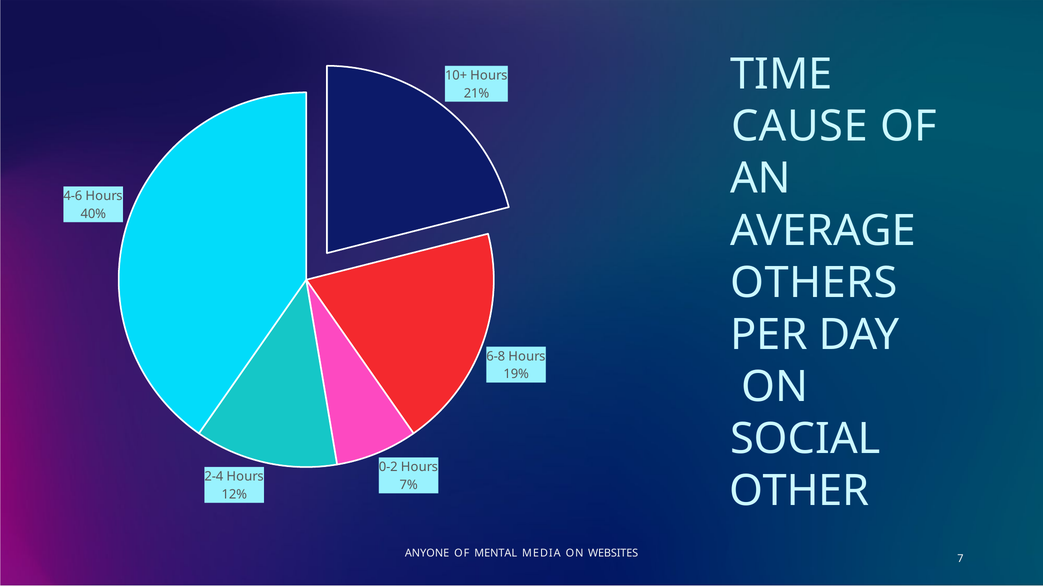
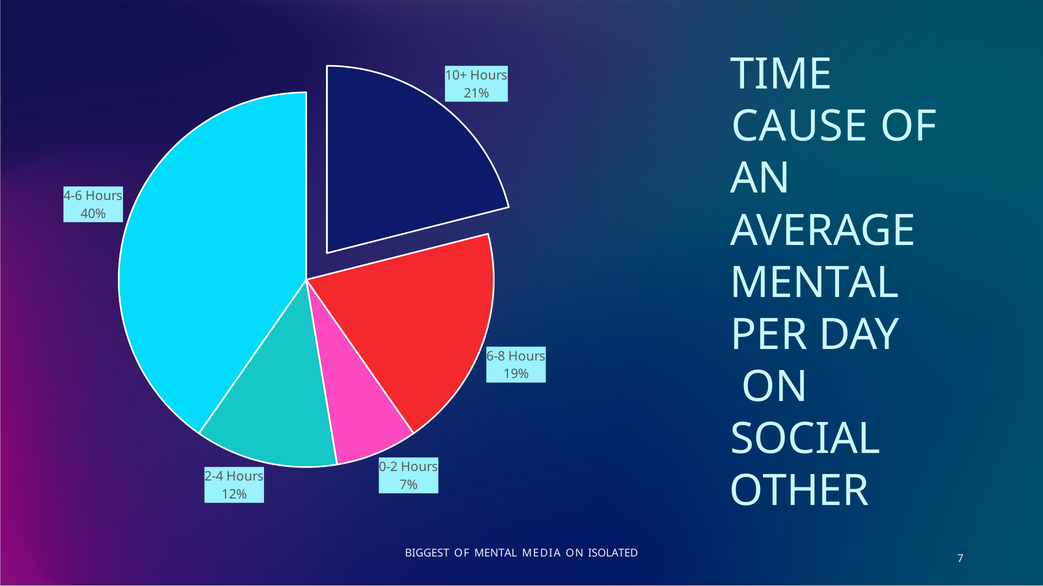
OTHERS at (814, 283): OTHERS -> MENTAL
ANYONE: ANYONE -> BIGGEST
WEBSITES: WEBSITES -> ISOLATED
